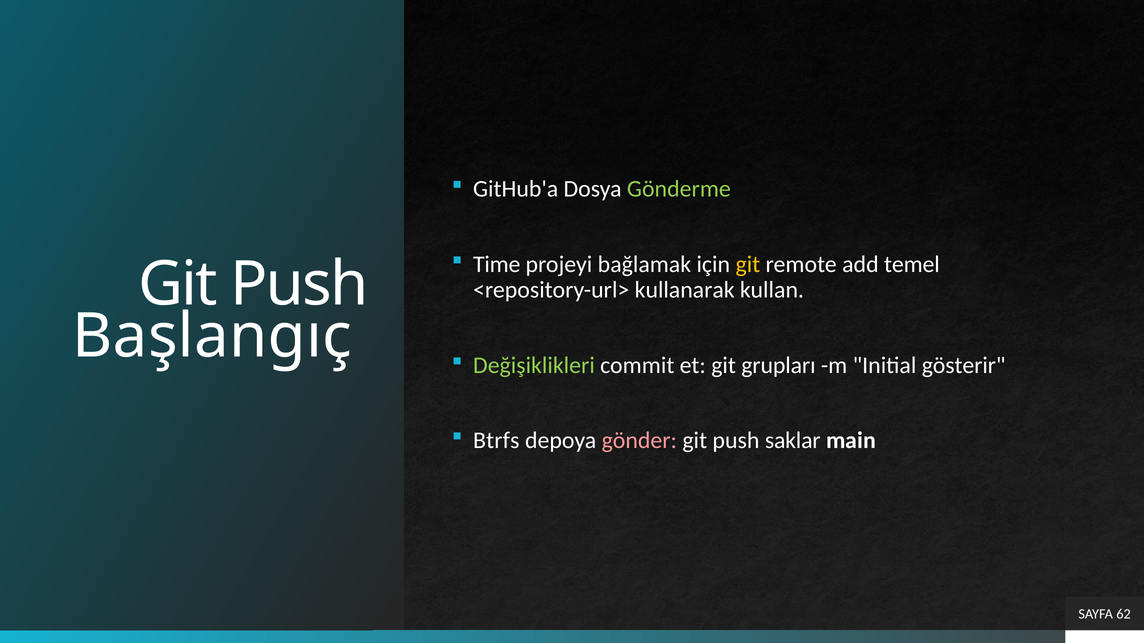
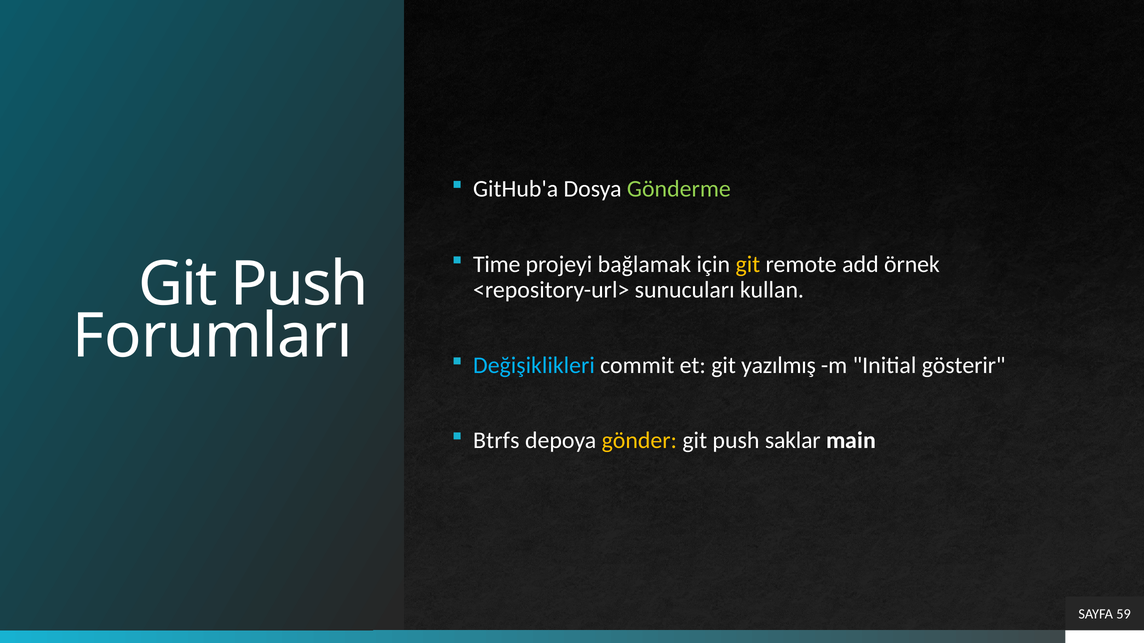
temel: temel -> örnek
kullanarak: kullanarak -> sunucuları
Başlangıç: Başlangıç -> Forumları
Değişiklikleri colour: light green -> light blue
grupları: grupları -> yazılmış
gönder colour: pink -> yellow
62: 62 -> 59
